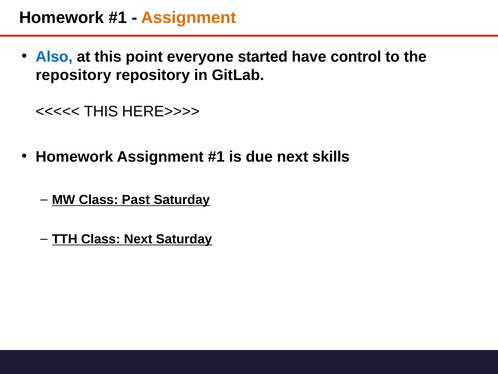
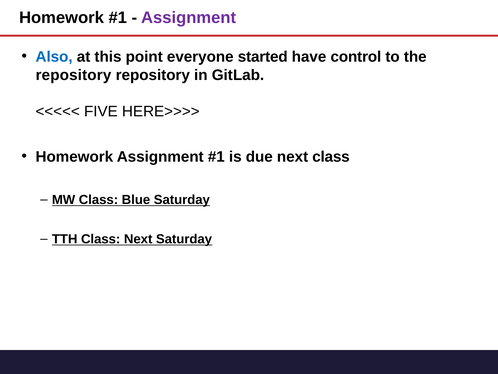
Assignment at (189, 18) colour: orange -> purple
THIS at (101, 111): THIS -> FIVE
next skills: skills -> class
Past: Past -> Blue
